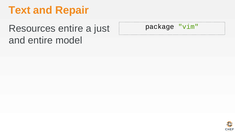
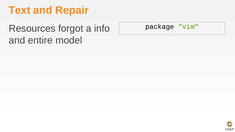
Resources entire: entire -> forgot
just: just -> info
